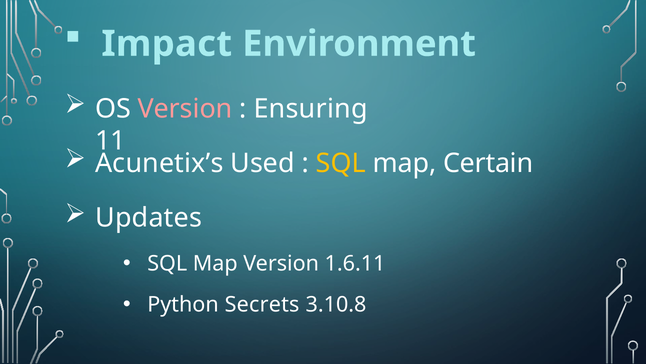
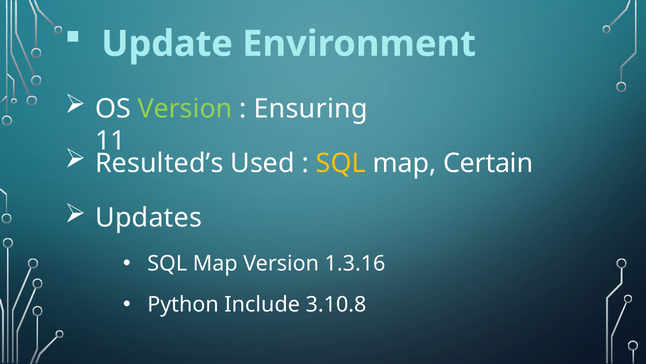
Impact: Impact -> Update
Version at (185, 109) colour: pink -> light green
Acunetix’s: Acunetix’s -> Resulted’s
1.6.11: 1.6.11 -> 1.3.16
Secrets: Secrets -> Include
